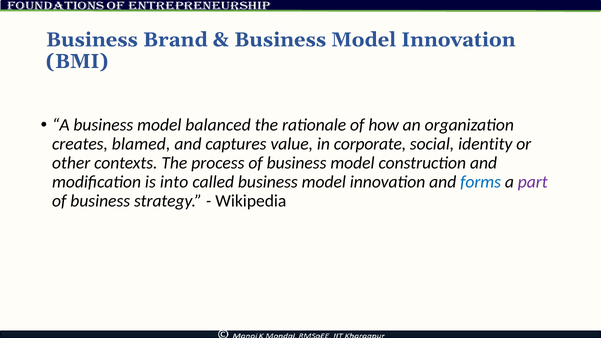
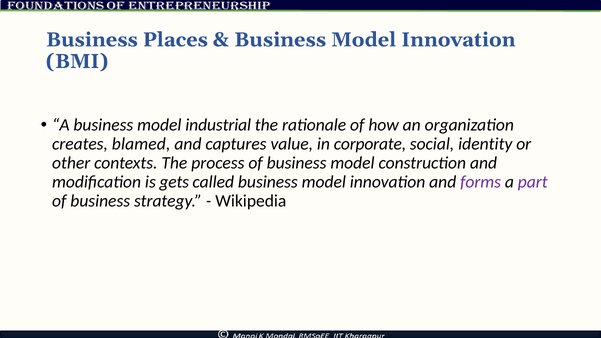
Brand: Brand -> Places
balanced: balanced -> industrial
into: into -> gets
forms colour: blue -> purple
